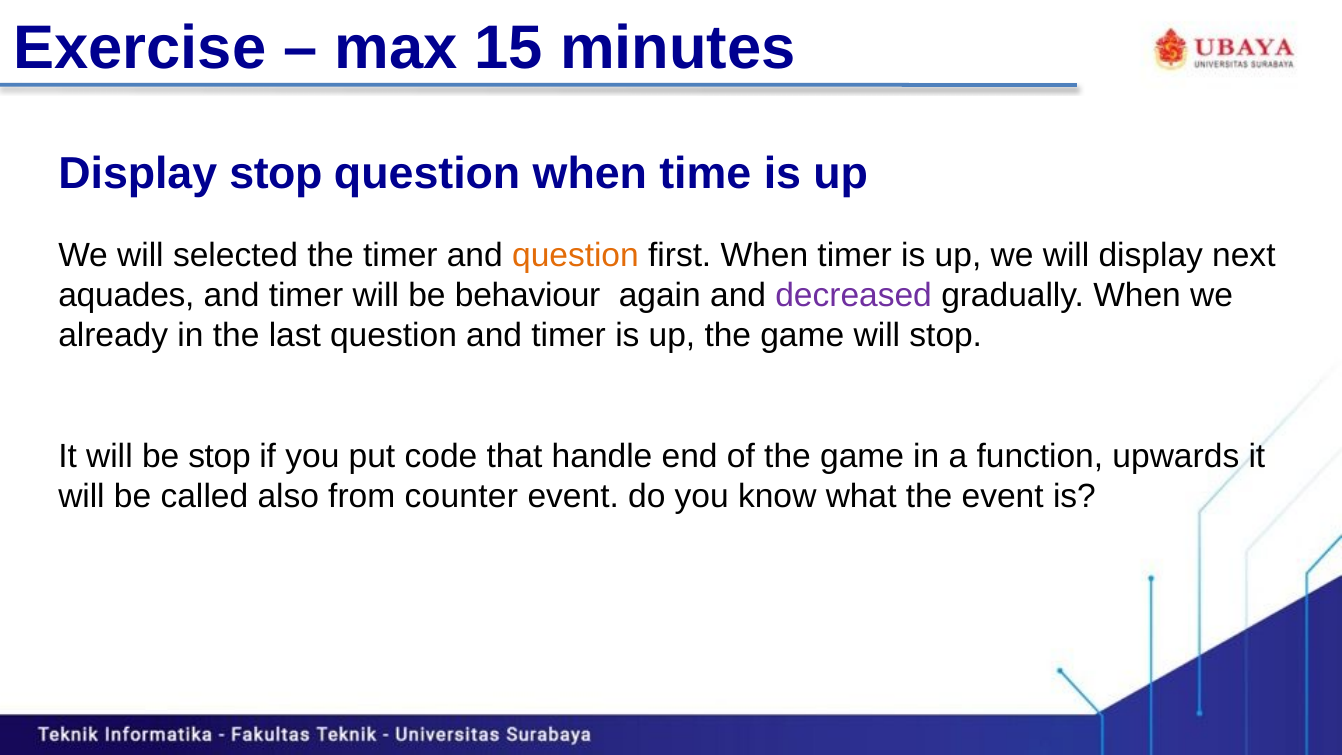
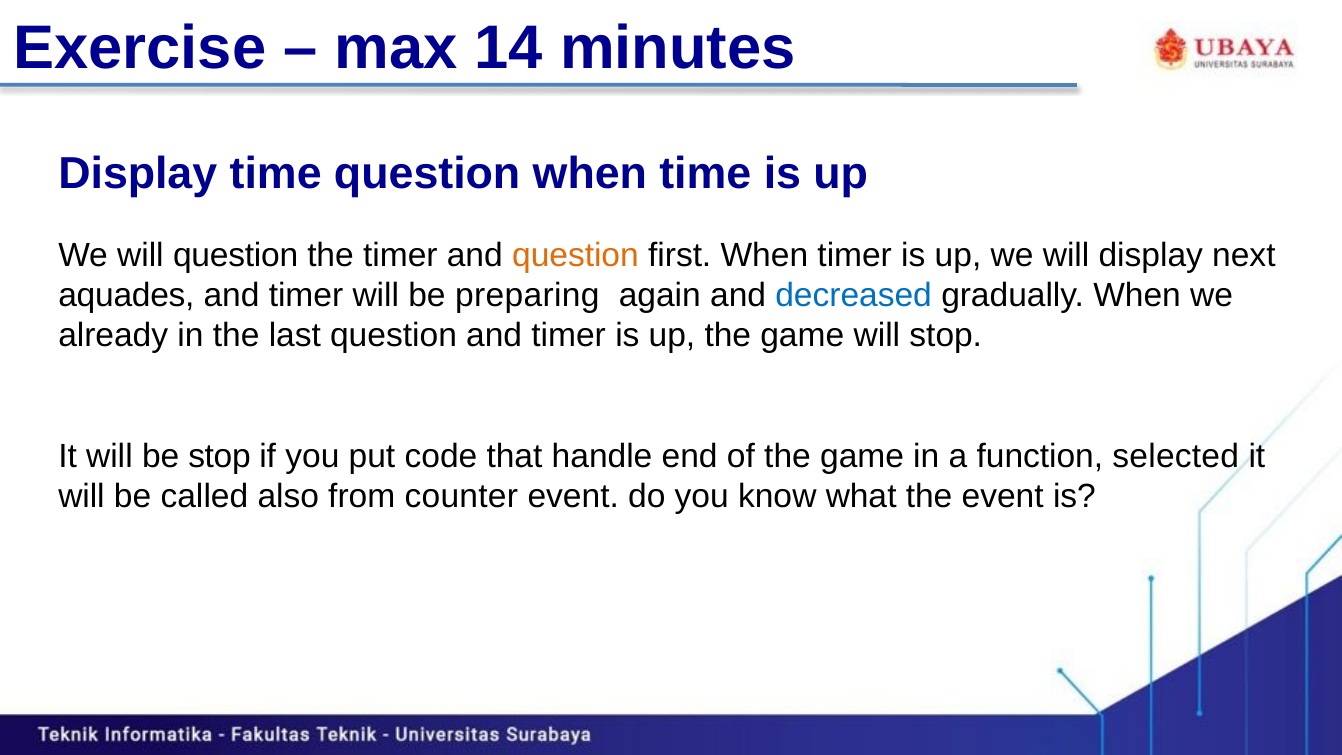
15: 15 -> 14
Display stop: stop -> time
will selected: selected -> question
behaviour: behaviour -> preparing
decreased colour: purple -> blue
upwards: upwards -> selected
